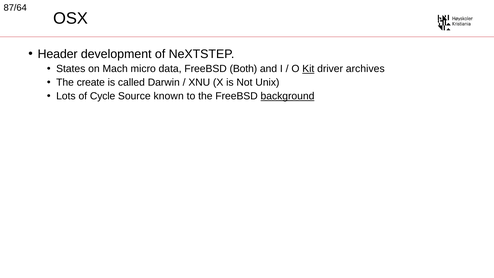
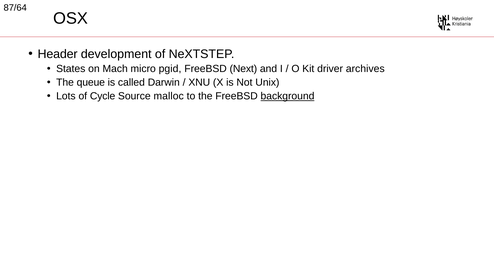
data: data -> pgid
Both: Both -> Next
Kit underline: present -> none
create: create -> queue
known: known -> malloc
